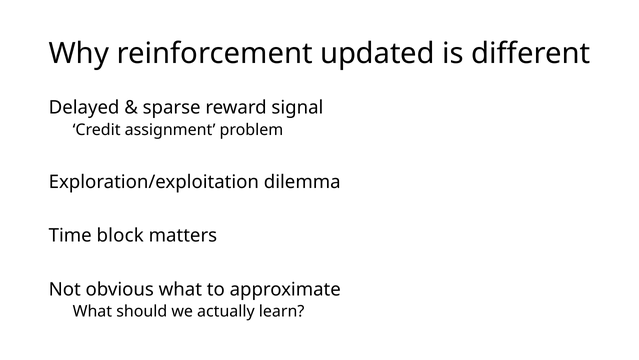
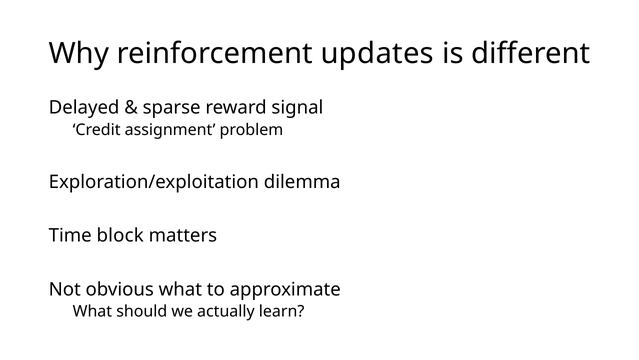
updated: updated -> updates
